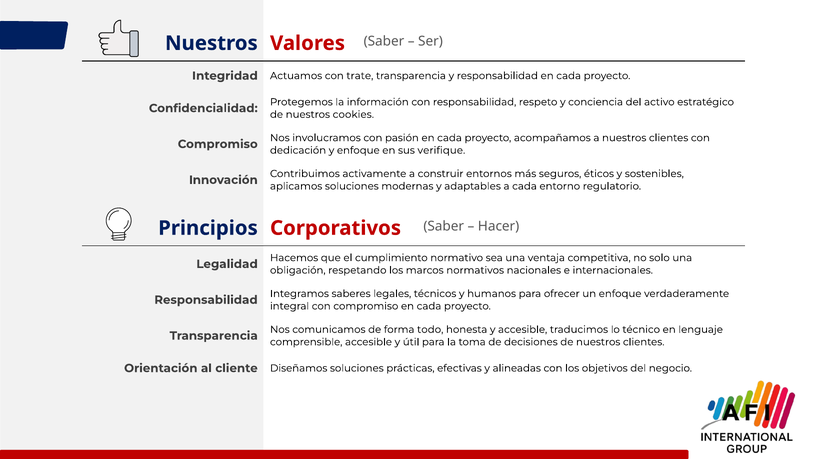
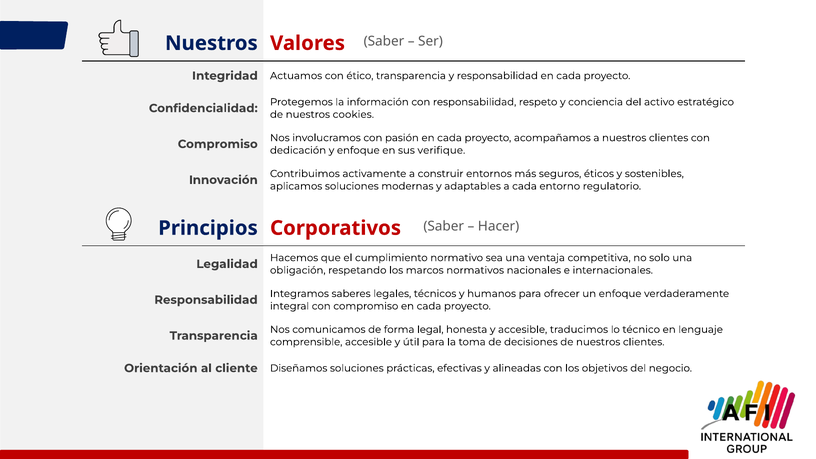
trate: trate -> ético
todo: todo -> legal
